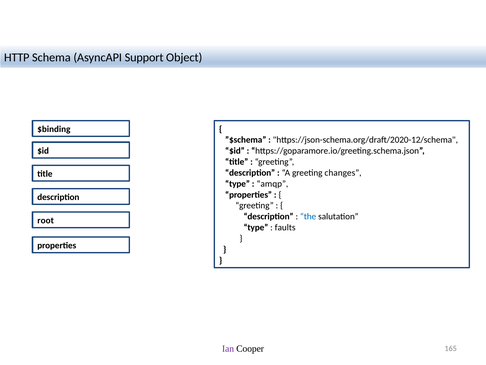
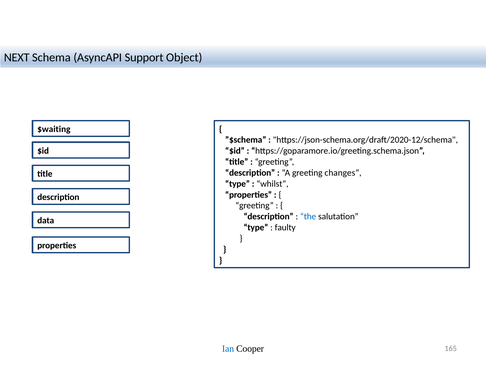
HTTP: HTTP -> NEXT
$binding: $binding -> $waiting
amqp: amqp -> whilst
root: root -> data
faults: faults -> faulty
Ian colour: purple -> blue
